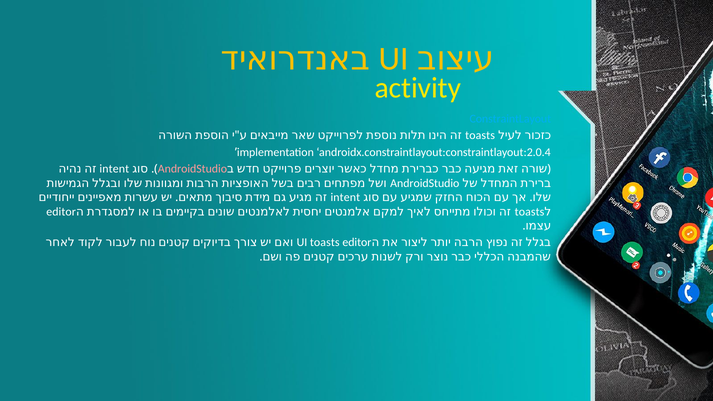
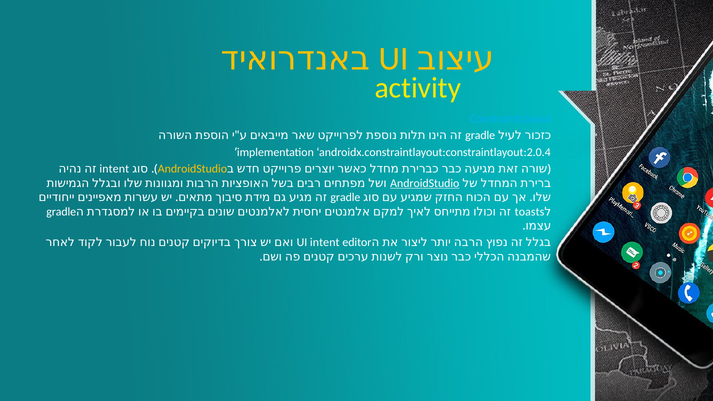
toasts at (480, 136): toasts -> gradle
AndroidStudio at (192, 169) colour: pink -> yellow
AndroidStudio at (425, 183) underline: none -> present
intent at (345, 197): intent -> gradle
editor at (61, 212): editor -> gradle
UI toasts: toasts -> intent
